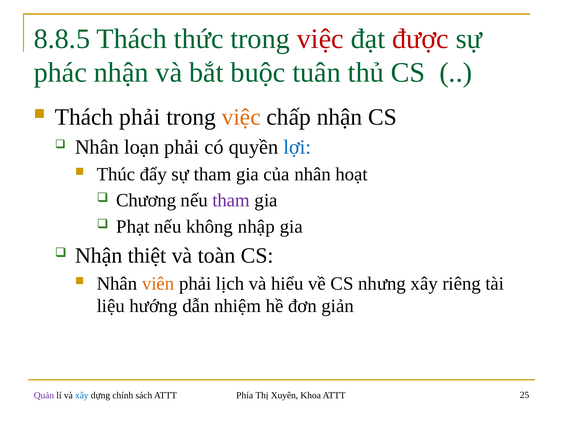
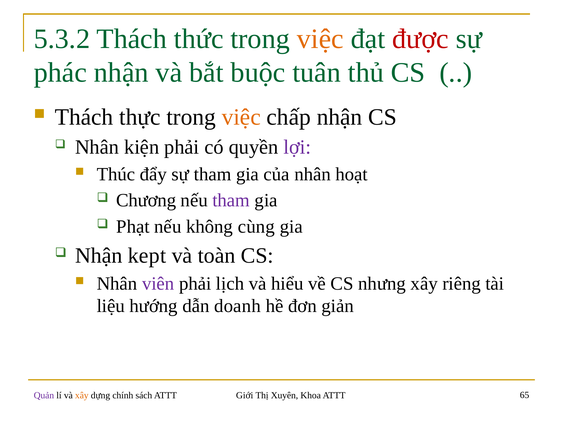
8.8.5: 8.8.5 -> 5.3.2
việc at (320, 39) colour: red -> orange
Thách phải: phải -> thực
loạn: loạn -> kiện
lợi colour: blue -> purple
nhập: nhập -> cùng
thiệt: thiệt -> kept
viên colour: orange -> purple
nhiệm: nhiệm -> doanh
xây at (82, 396) colour: blue -> orange
Phía: Phía -> Giới
25: 25 -> 65
